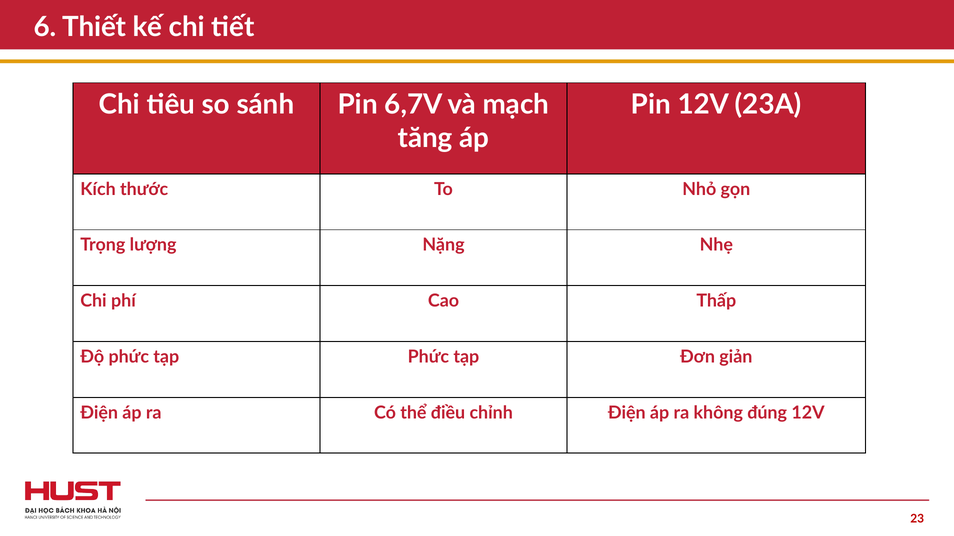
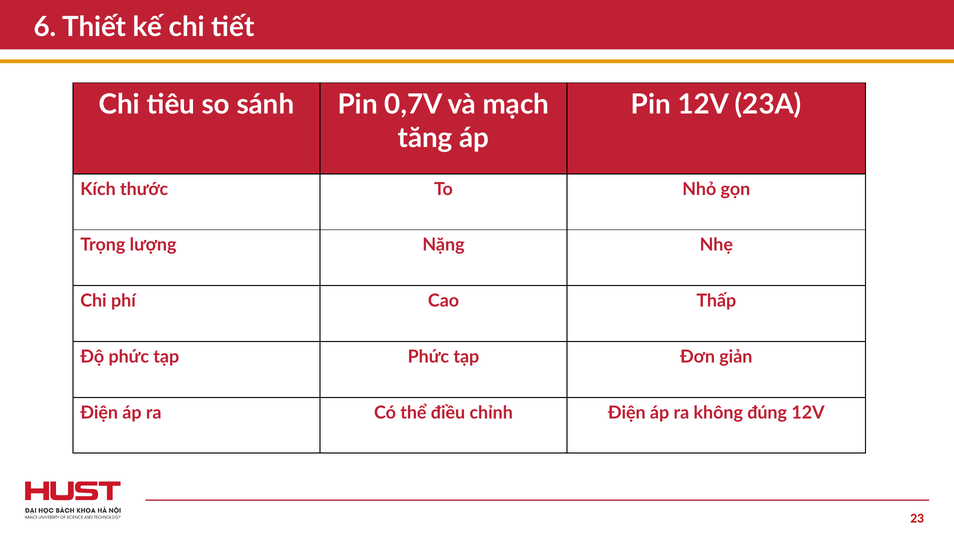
6,7V: 6,7V -> 0,7V
